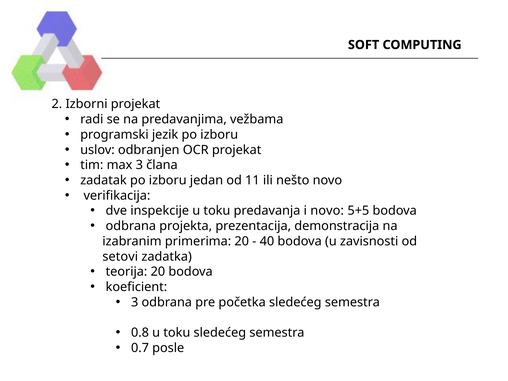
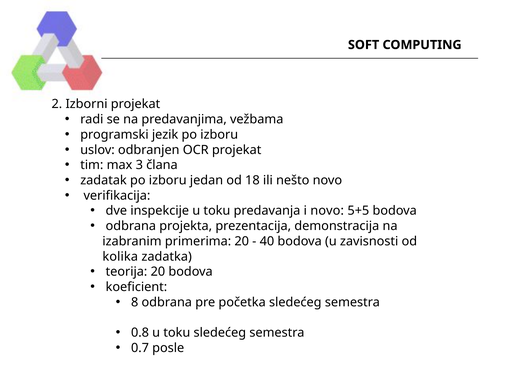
11: 11 -> 18
setovi: setovi -> kolika
3 at (135, 302): 3 -> 8
